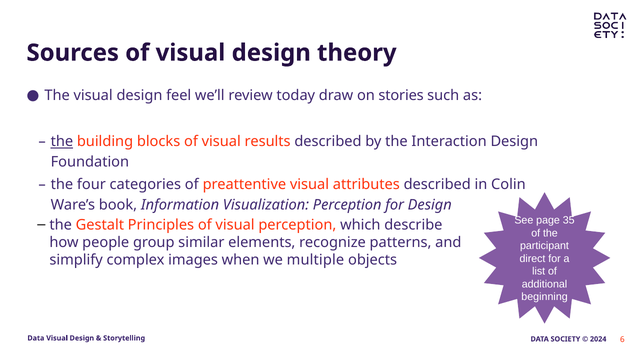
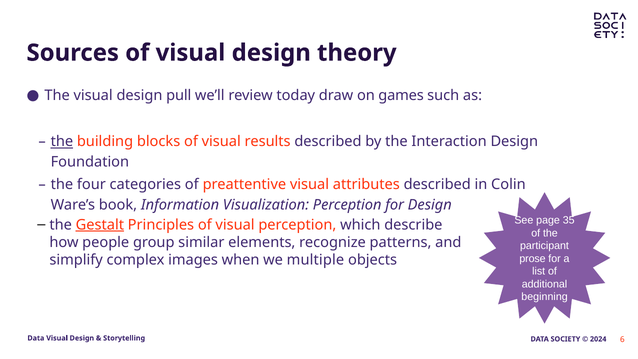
feel: feel -> pull
stories: stories -> games
Gestalt underline: none -> present
direct: direct -> prose
